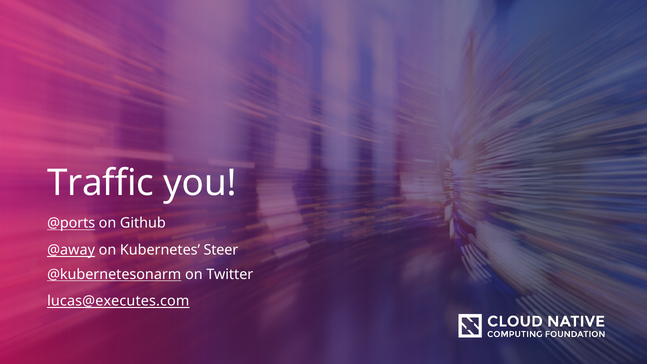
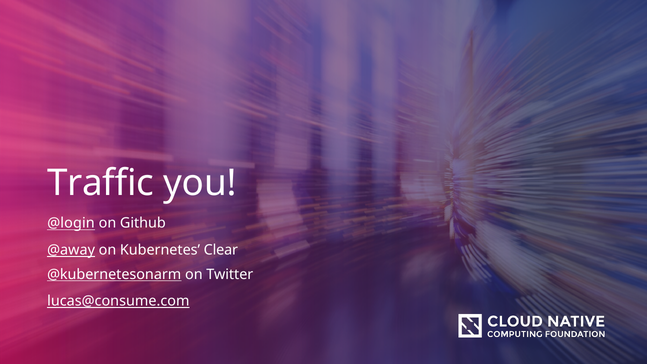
@ports: @ports -> @login
Steer: Steer -> Clear
lucas@executes.com: lucas@executes.com -> lucas@consume.com
